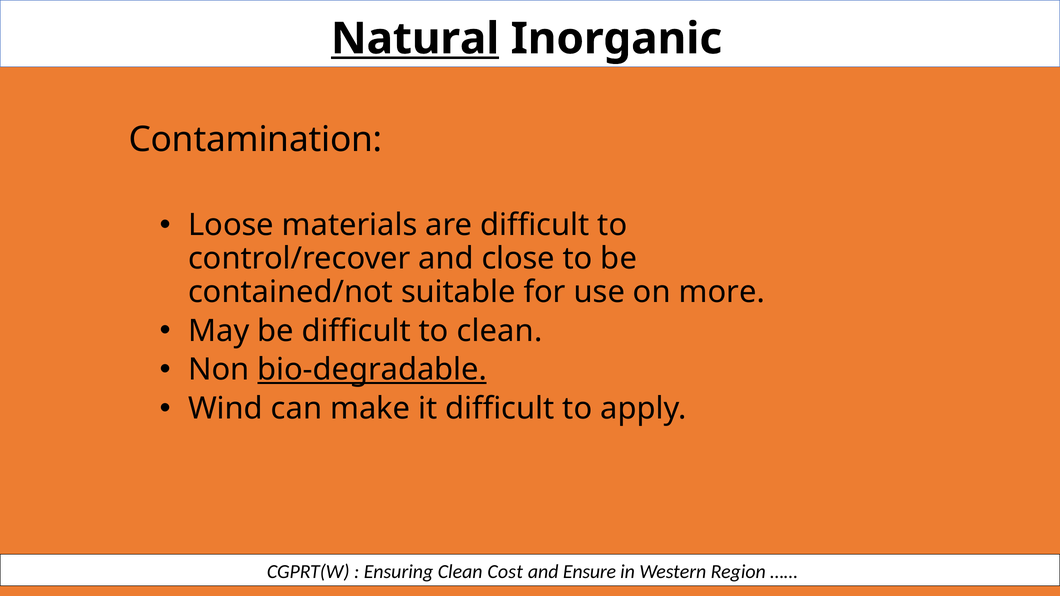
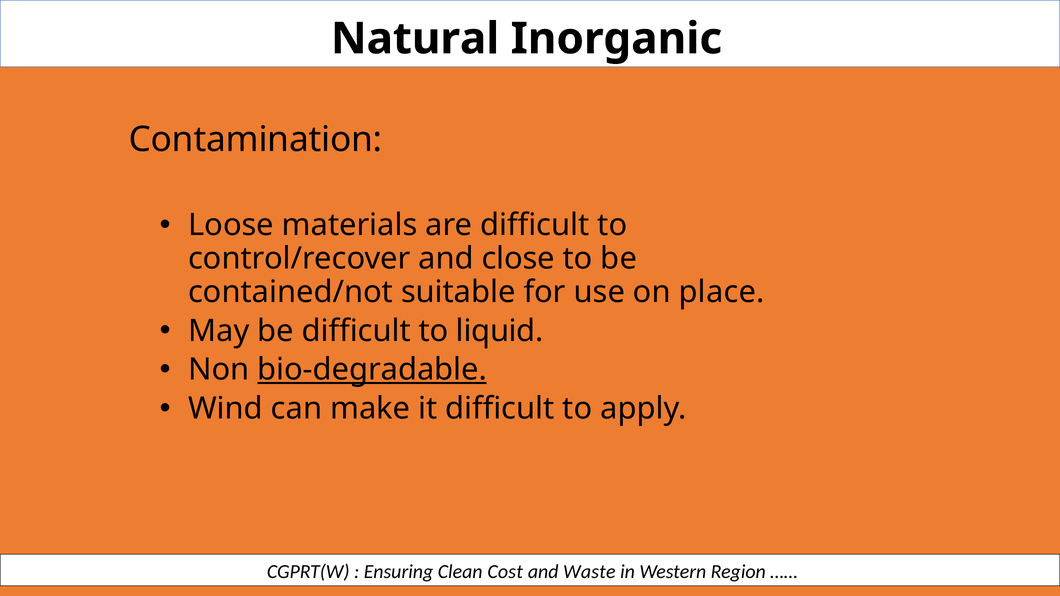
Natural underline: present -> none
more: more -> place
to clean: clean -> liquid
Ensure: Ensure -> Waste
